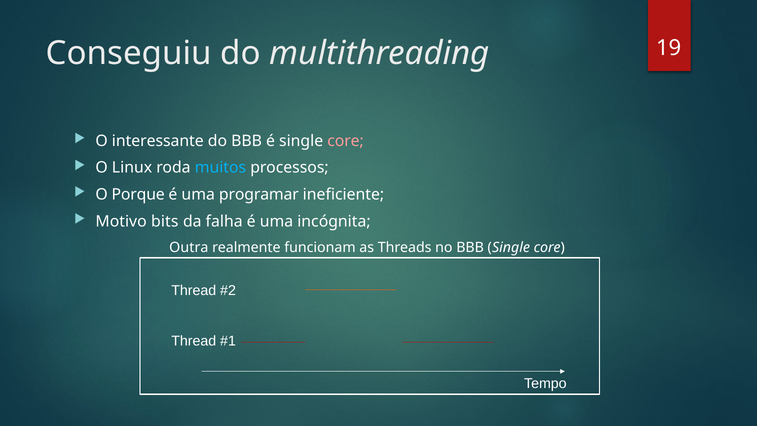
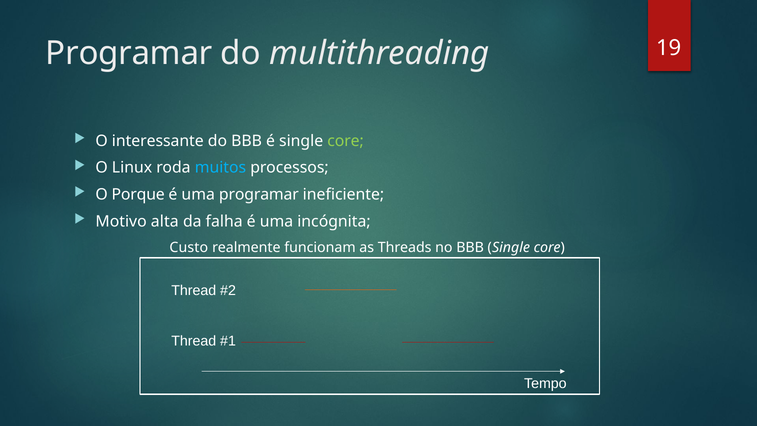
Conseguiu at (129, 53): Conseguiu -> Programar
core at (346, 141) colour: pink -> light green
bits: bits -> alta
Outra: Outra -> Custo
